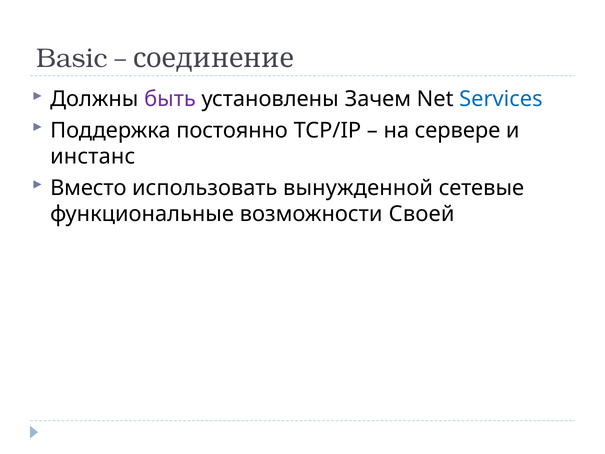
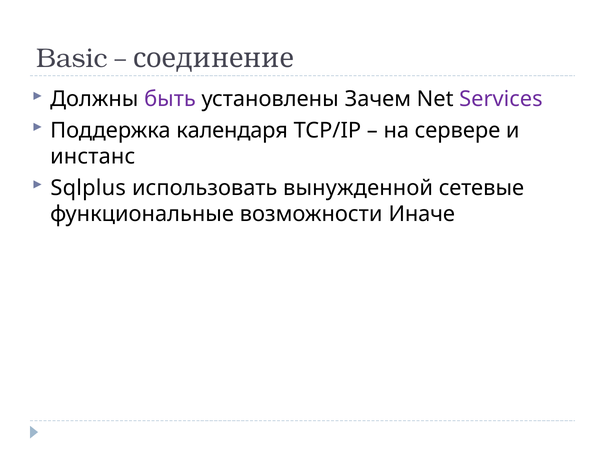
Services colour: blue -> purple
постоянно: постоянно -> календаря
Вместо: Вместо -> Sqlplus
Своей: Своей -> Иначе
